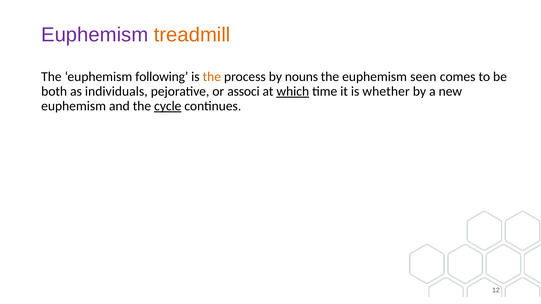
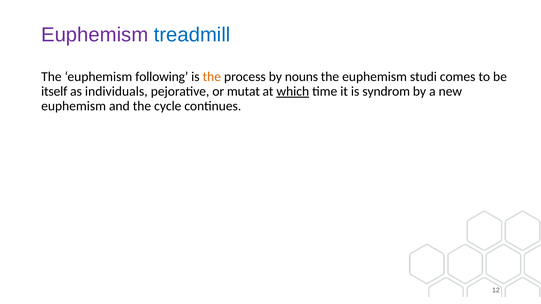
treadmill colour: orange -> blue
seen: seen -> studi
both: both -> itself
associ: associ -> mutat
whether: whether -> syndrom
cycle underline: present -> none
